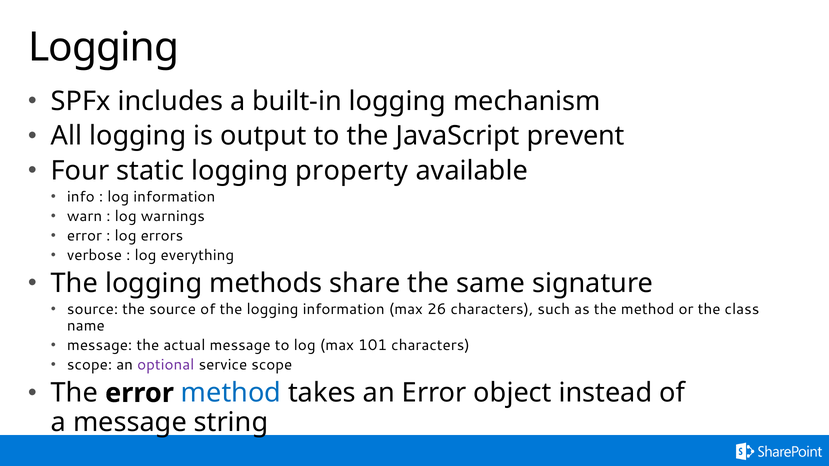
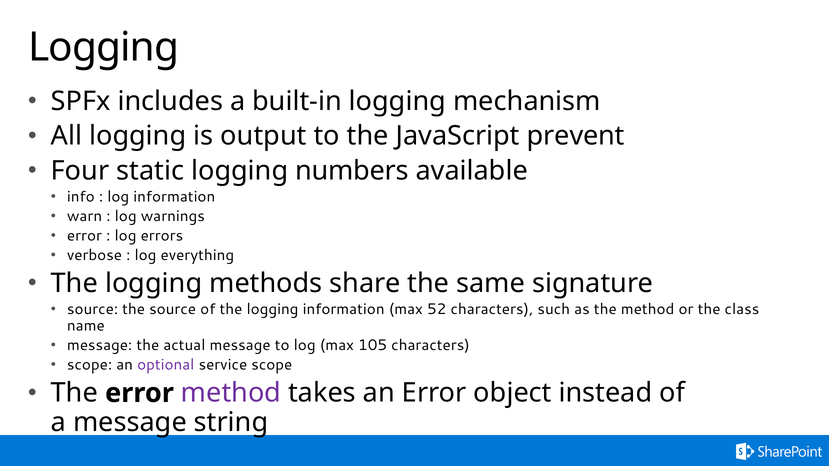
property: property -> numbers
26: 26 -> 52
101: 101 -> 105
method at (231, 393) colour: blue -> purple
